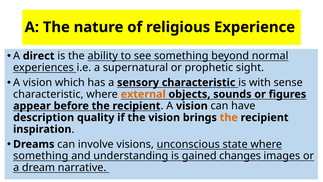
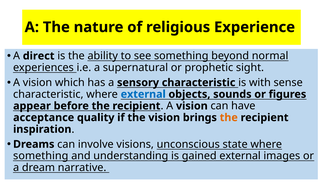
external at (143, 94) colour: orange -> blue
description: description -> acceptance
gained changes: changes -> external
